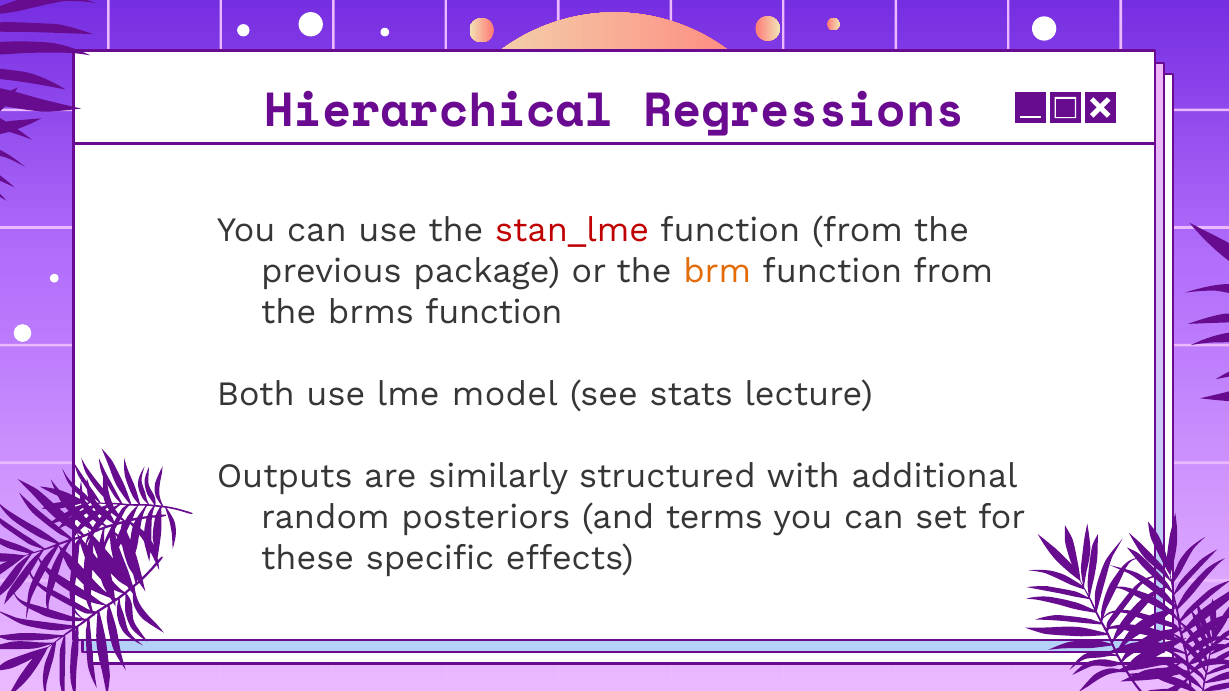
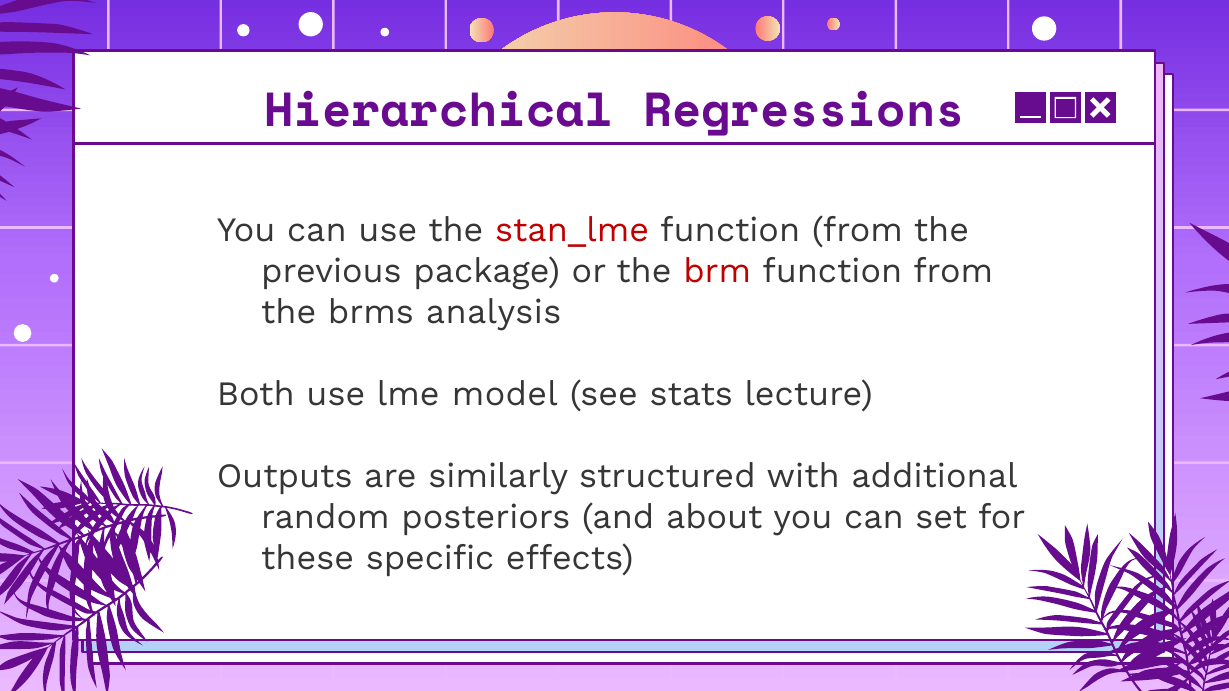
brm colour: orange -> red
brms function: function -> analysis
terms: terms -> about
